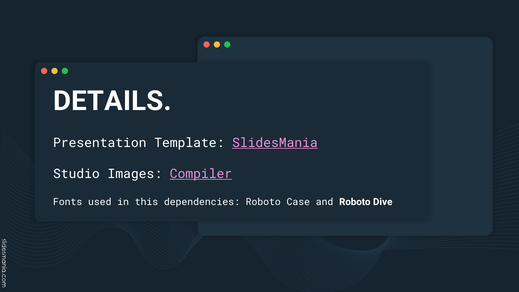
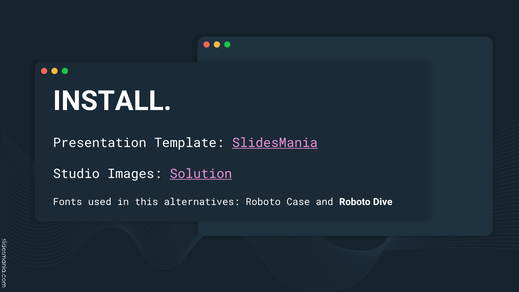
DETAILS: DETAILS -> INSTALL
Compiler: Compiler -> Solution
dependencies: dependencies -> alternatives
